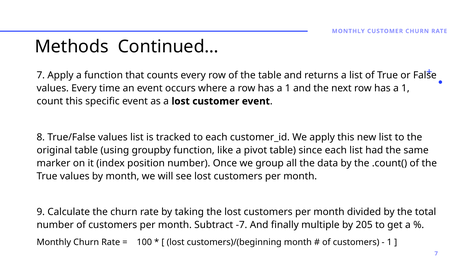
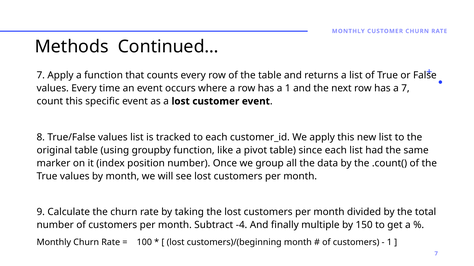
1 at (405, 88): 1 -> 7
-7: -7 -> -4
205: 205 -> 150
